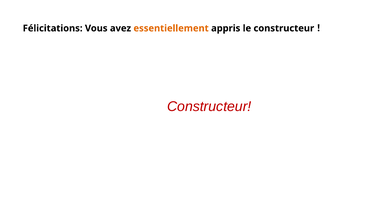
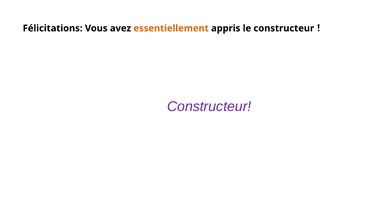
Constructeur at (209, 106) colour: red -> purple
